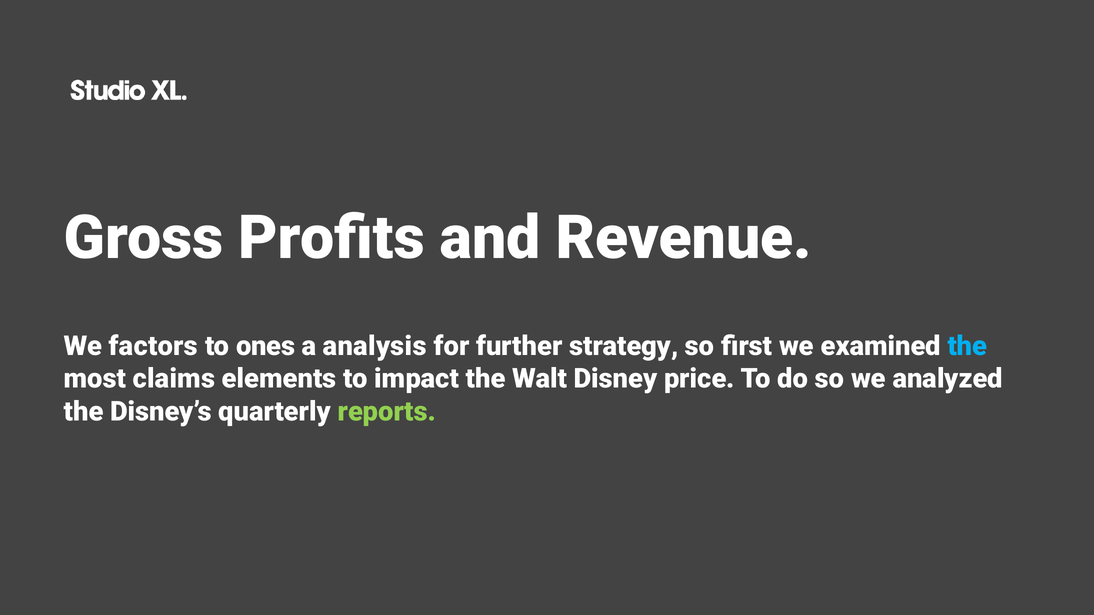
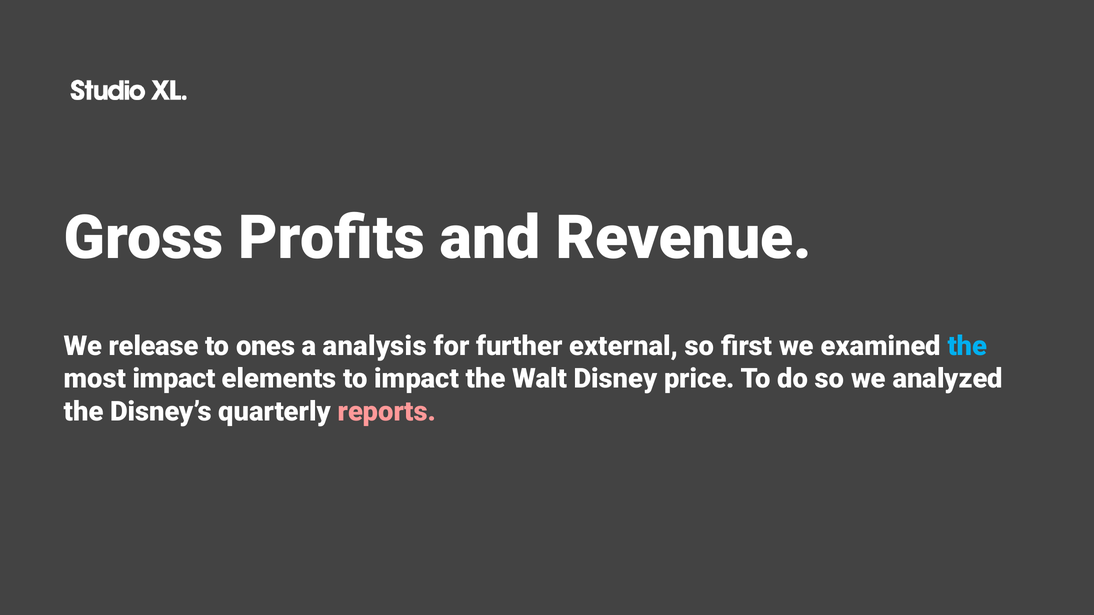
factors: factors -> release
strategy: strategy -> external
most claims: claims -> impact
reports colour: light green -> pink
